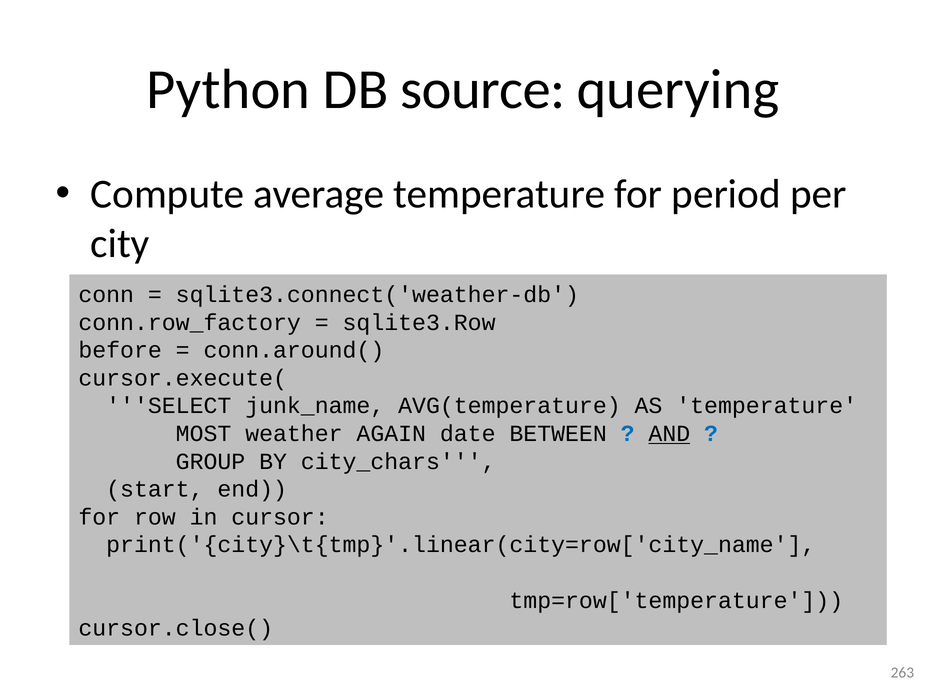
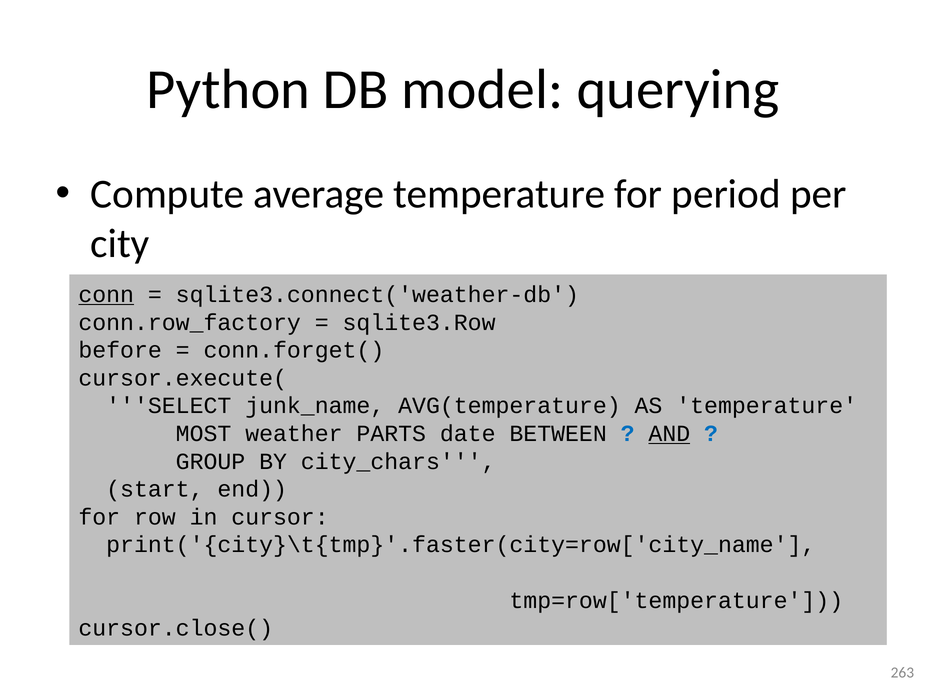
source: source -> model
conn underline: none -> present
conn.around(: conn.around( -> conn.forget(
AGAIN: AGAIN -> PARTS
print('{city}\t{tmp}'.linear(city=row['city_name: print('{city}\t{tmp}'.linear(city=row['city_name -> print('{city}\t{tmp}'.faster(city=row['city_name
